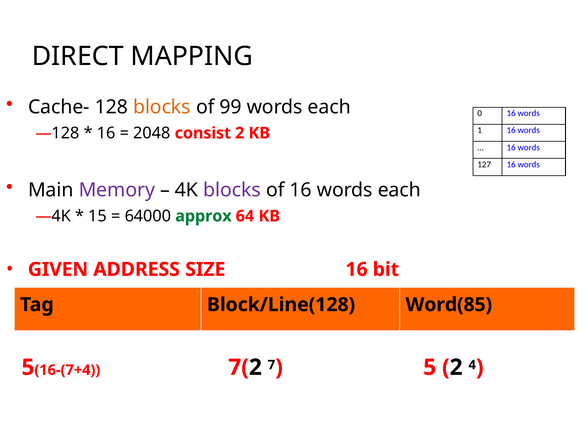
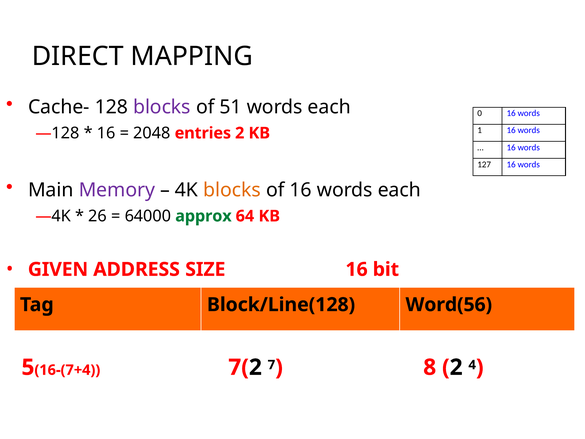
blocks at (162, 107) colour: orange -> purple
99: 99 -> 51
consist: consist -> entries
blocks at (232, 190) colour: purple -> orange
15: 15 -> 26
Word(85: Word(85 -> Word(56
7 5: 5 -> 8
